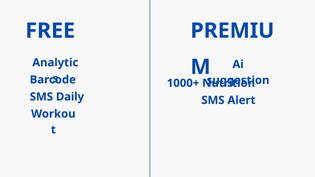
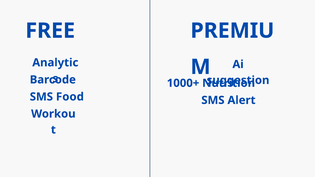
Daily: Daily -> Food
